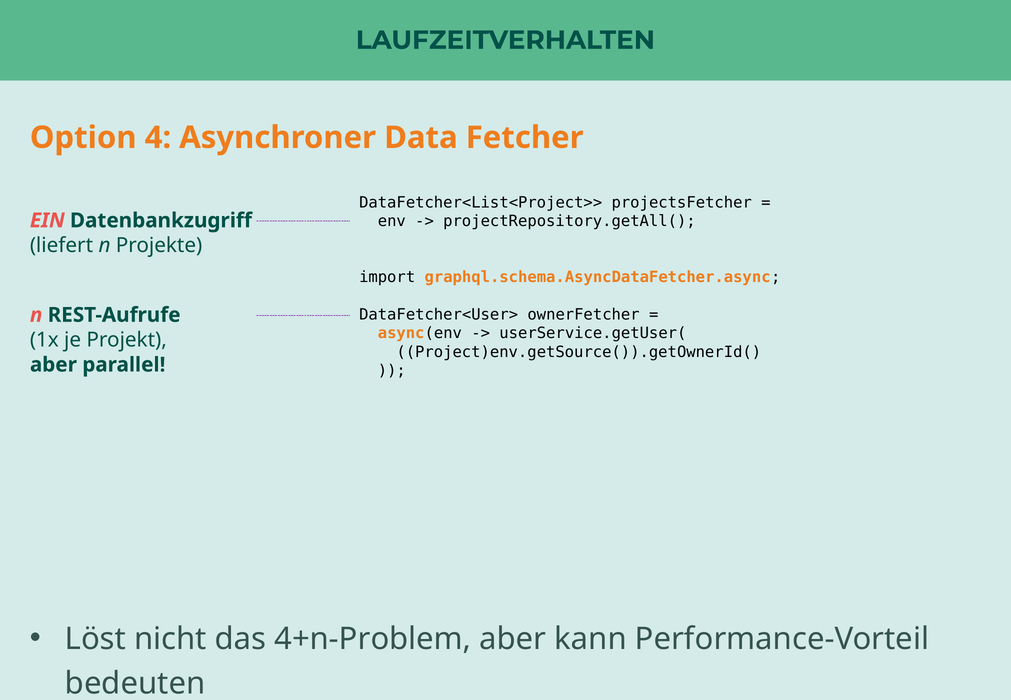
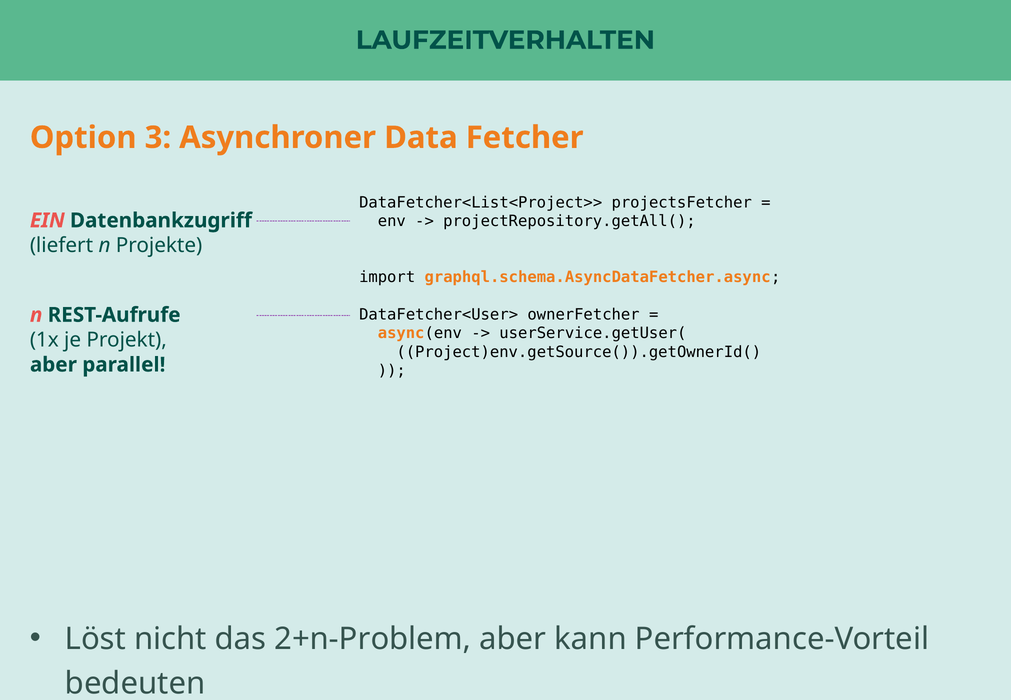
4: 4 -> 3
4+n-Problem: 4+n-Problem -> 2+n-Problem
